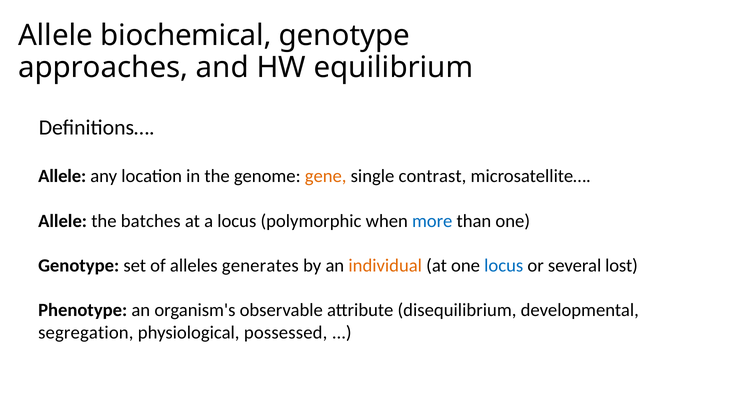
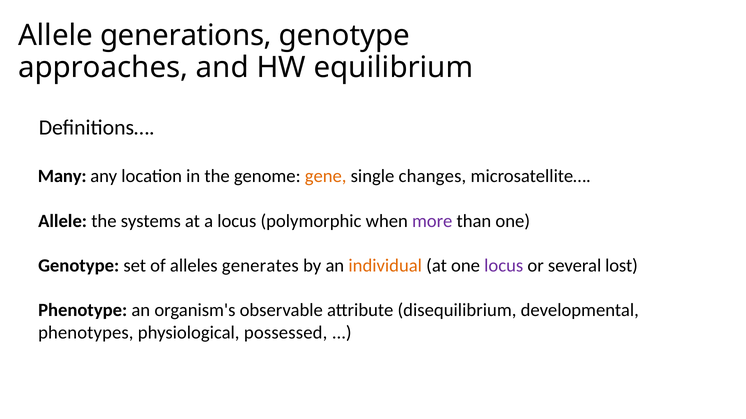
biochemical: biochemical -> generations
Allele at (62, 176): Allele -> Many
contrast: contrast -> changes
batches: batches -> systems
more colour: blue -> purple
locus at (504, 266) colour: blue -> purple
segregation: segregation -> phenotypes
